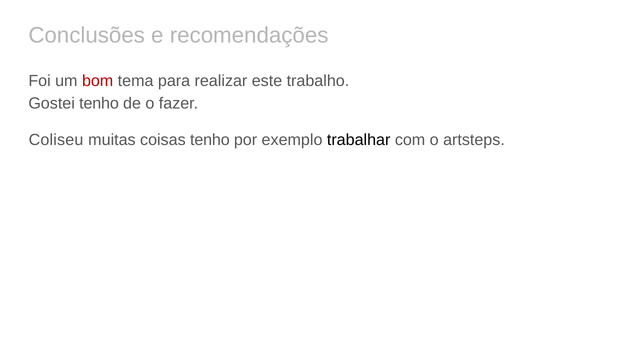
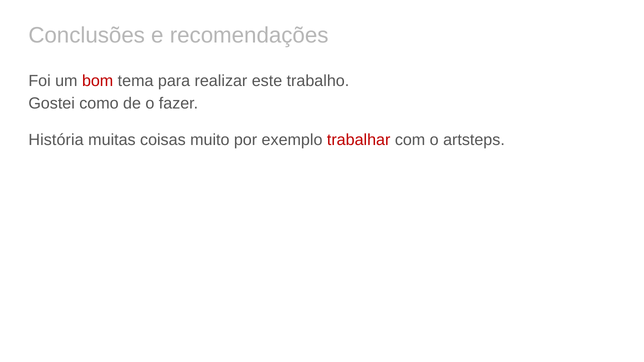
Gostei tenho: tenho -> como
Coliseu: Coliseu -> História
coisas tenho: tenho -> muito
trabalhar colour: black -> red
